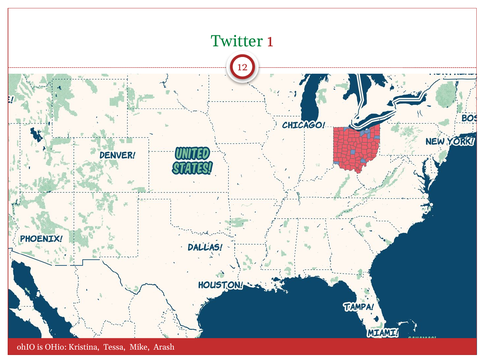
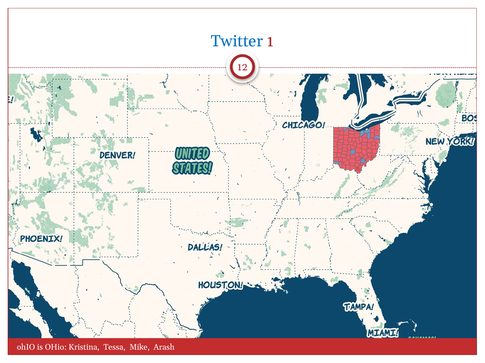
Twitter colour: green -> blue
